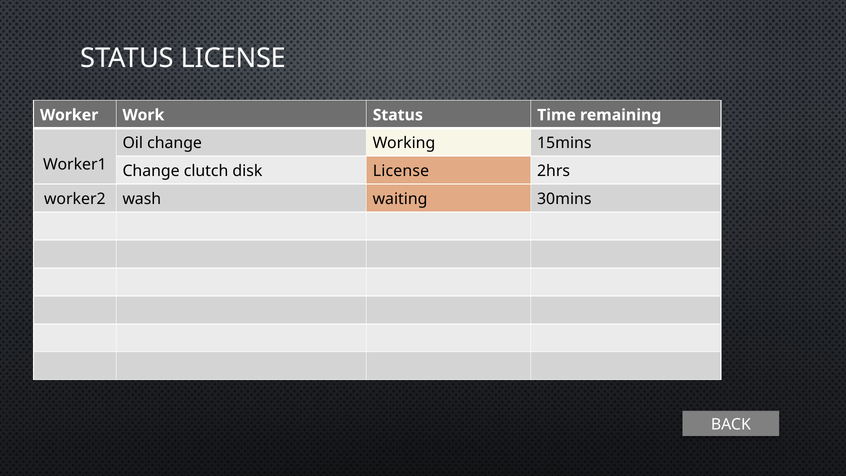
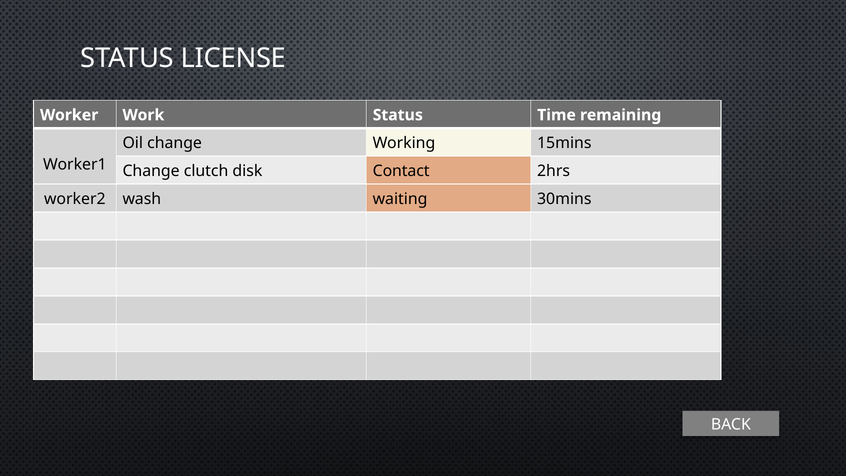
disk License: License -> Contact
